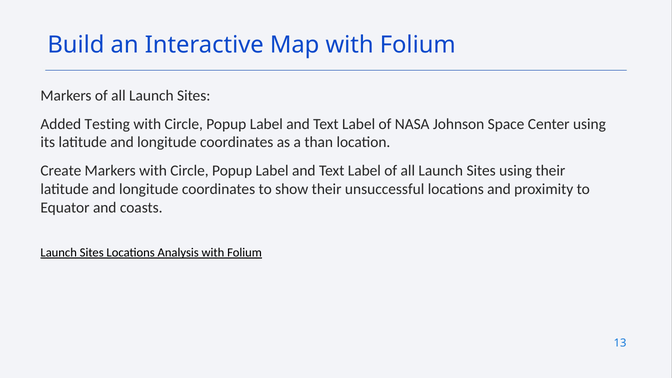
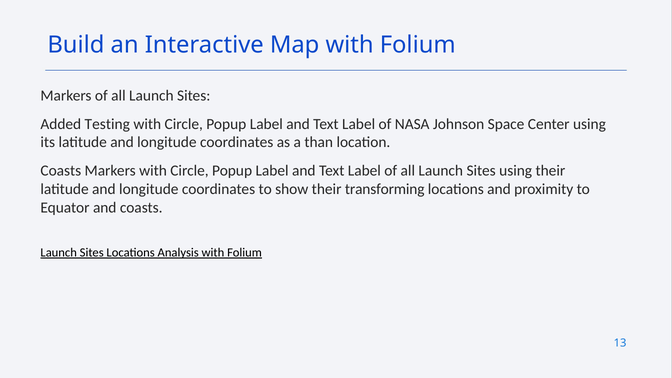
Create at (61, 171): Create -> Coasts
unsuccessful: unsuccessful -> transforming
